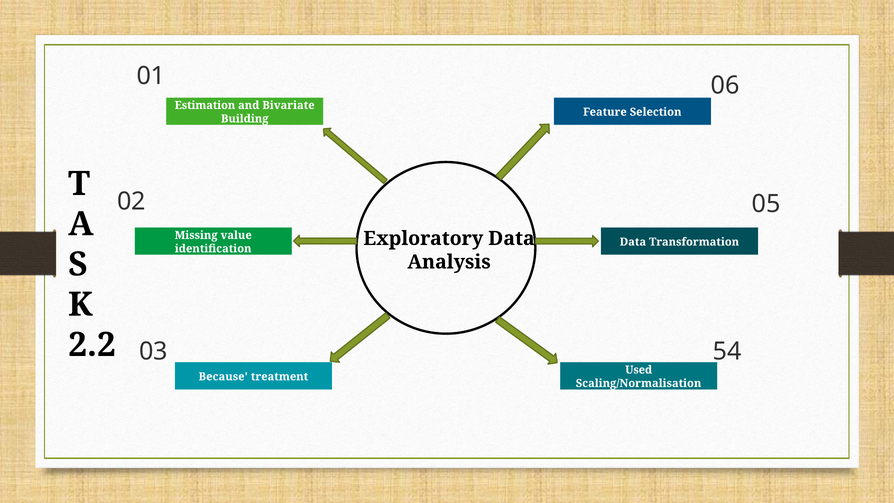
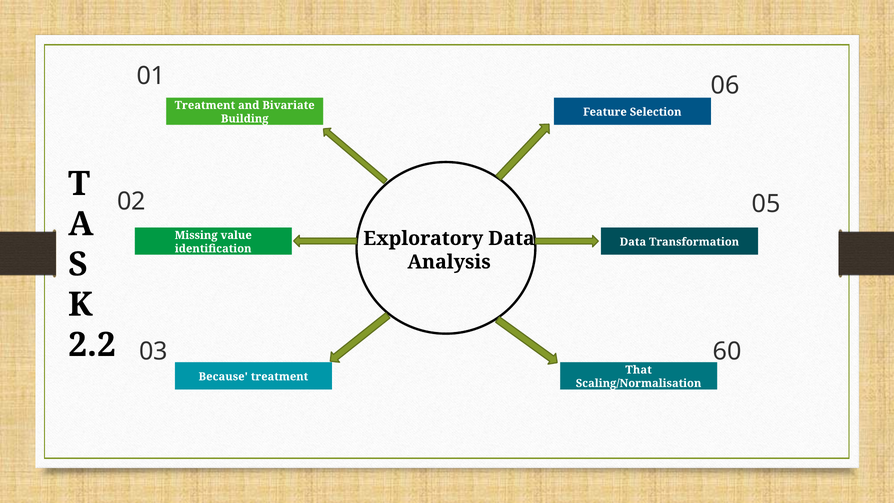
Estimation at (205, 105): Estimation -> Treatment
54: 54 -> 60
Used: Used -> That
